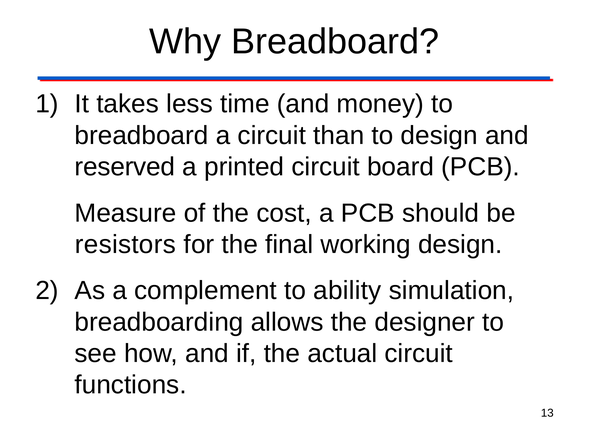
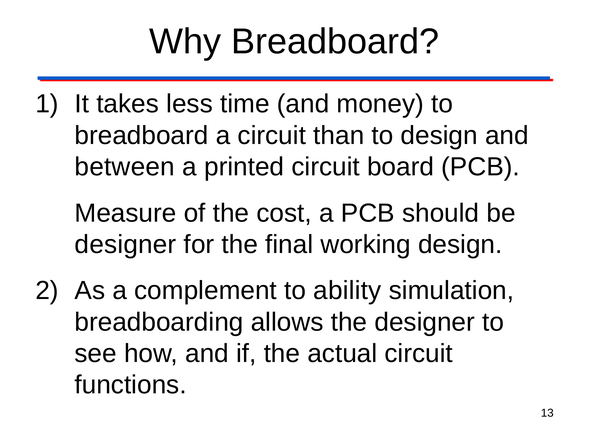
reserved: reserved -> between
resistors at (125, 244): resistors -> designer
